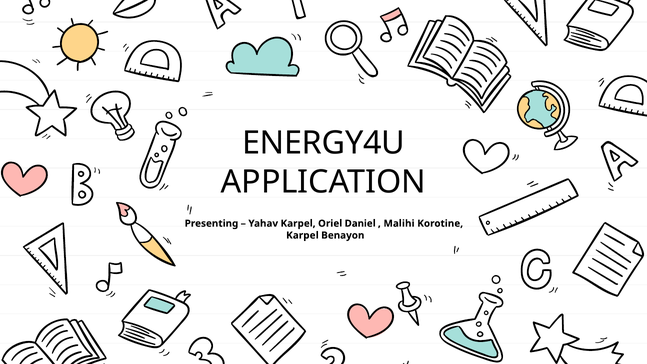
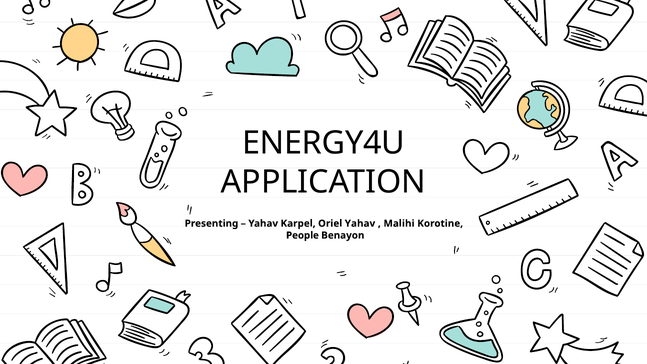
Oriel Daniel: Daniel -> Yahav
Karpel at (302, 235): Karpel -> People
